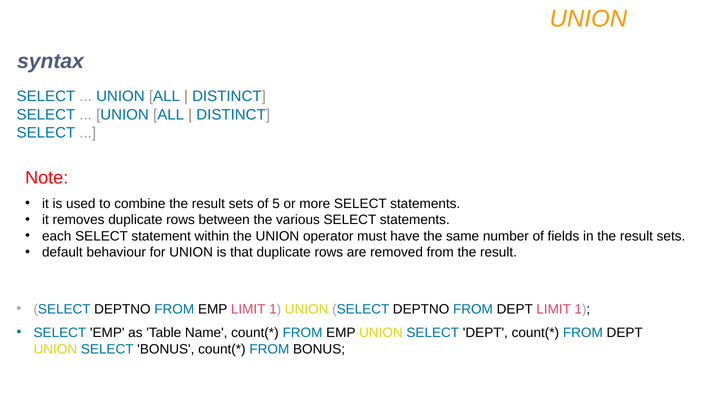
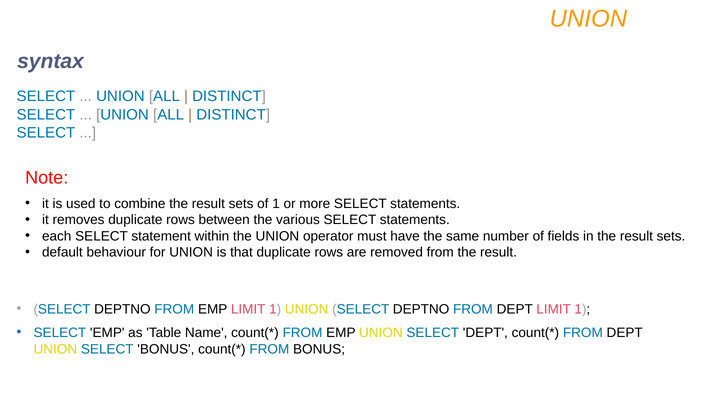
of 5: 5 -> 1
